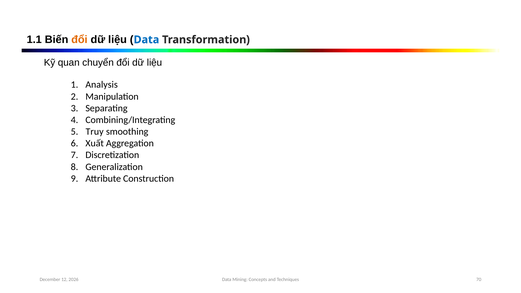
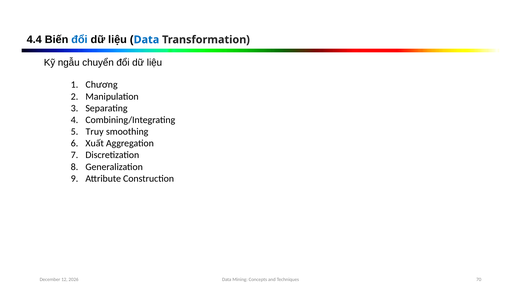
1.1: 1.1 -> 4.4
đổi at (79, 40) colour: orange -> blue
quan: quan -> ngẫu
Analysis: Analysis -> Chương
